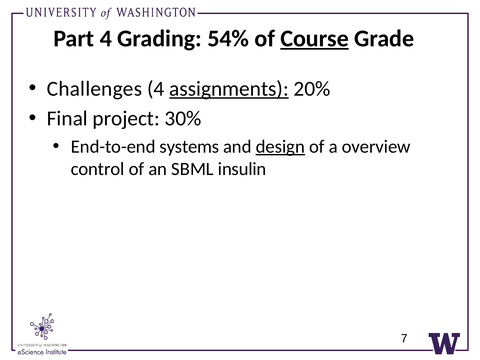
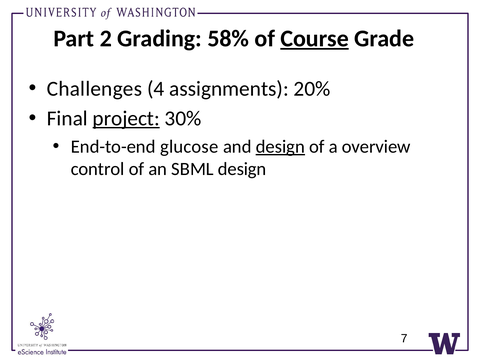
Part 4: 4 -> 2
54%: 54% -> 58%
assignments underline: present -> none
project underline: none -> present
systems: systems -> glucose
SBML insulin: insulin -> design
